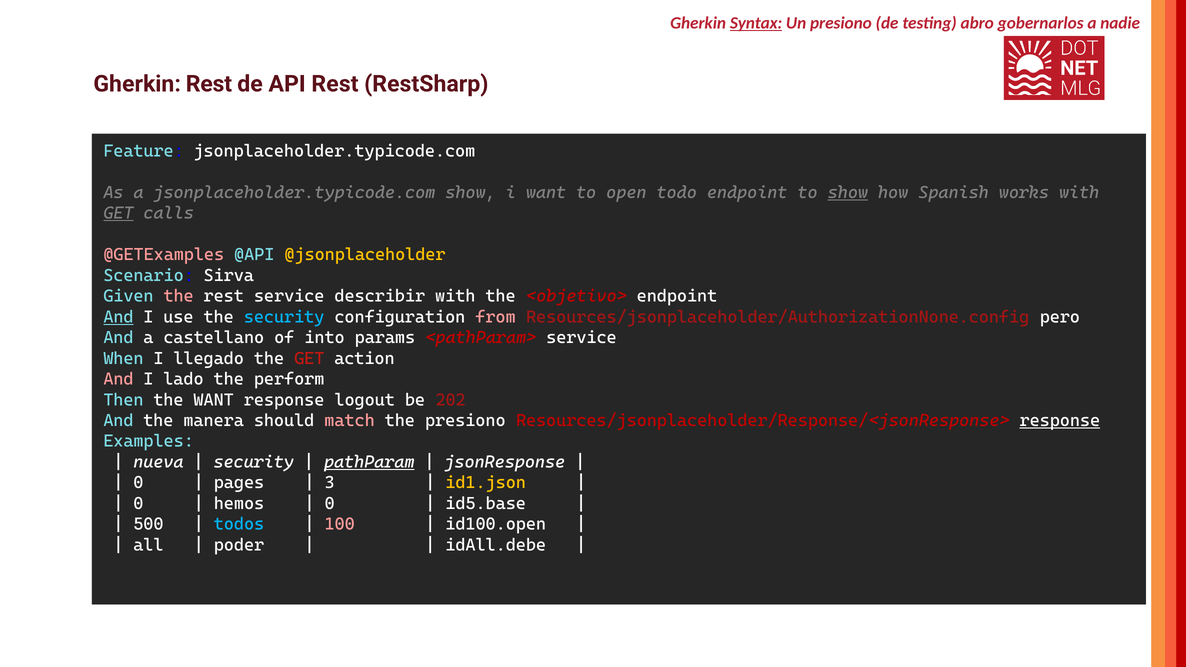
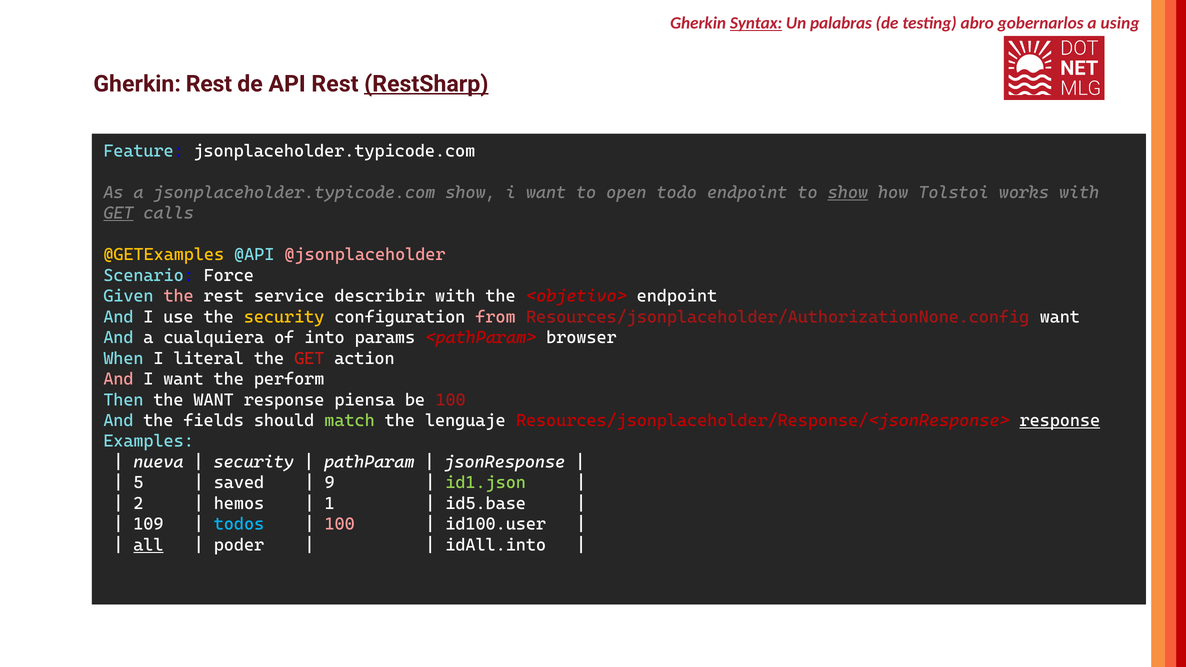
Un presiono: presiono -> palabras
nadie: nadie -> using
RestSharp underline: none -> present
Spanish: Spanish -> Tolstoi
@GETExamples colour: pink -> yellow
@jsonplaceholder colour: yellow -> pink
Scenario Sirva: Sirva -> Force
And at (118, 317) underline: present -> none
security at (284, 317) colour: light blue -> yellow
Resources/jsonplaceholder/AuthorizationNone.config pero: pero -> want
castellano: castellano -> cualquiera
<pathParam> service: service -> browser
llegado: llegado -> literal
lado at (183, 379): lado -> want
logout: logout -> piensa
be 202: 202 -> 100
manera: manera -> fields
match colour: pink -> light green
the presiono: presiono -> lenguaje
pathParam underline: present -> none
0 at (138, 483): 0 -> 5
pages: pages -> saved
3: 3 -> 9
id1.json colour: yellow -> light green
0 at (138, 504): 0 -> 2
0 at (330, 504): 0 -> 1
500: 500 -> 109
id100.open: id100.open -> id100.user
all underline: none -> present
idAll.debe: idAll.debe -> idAll.into
